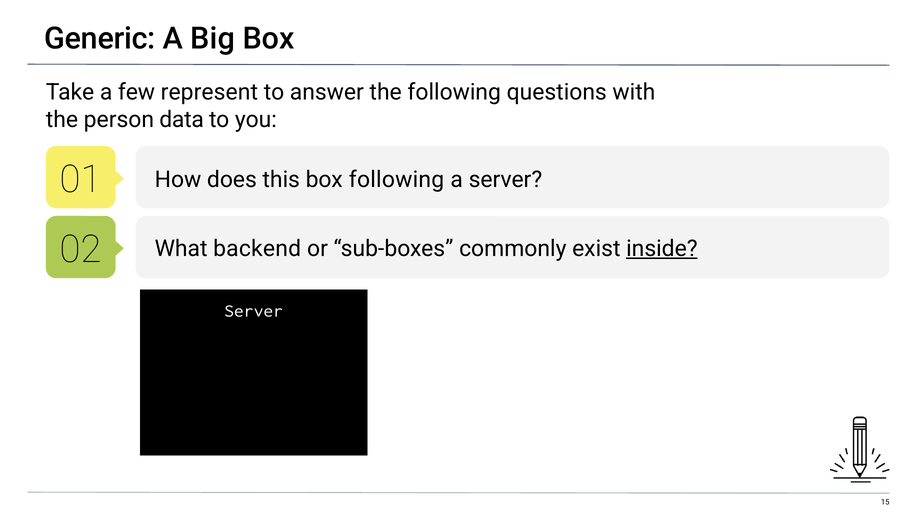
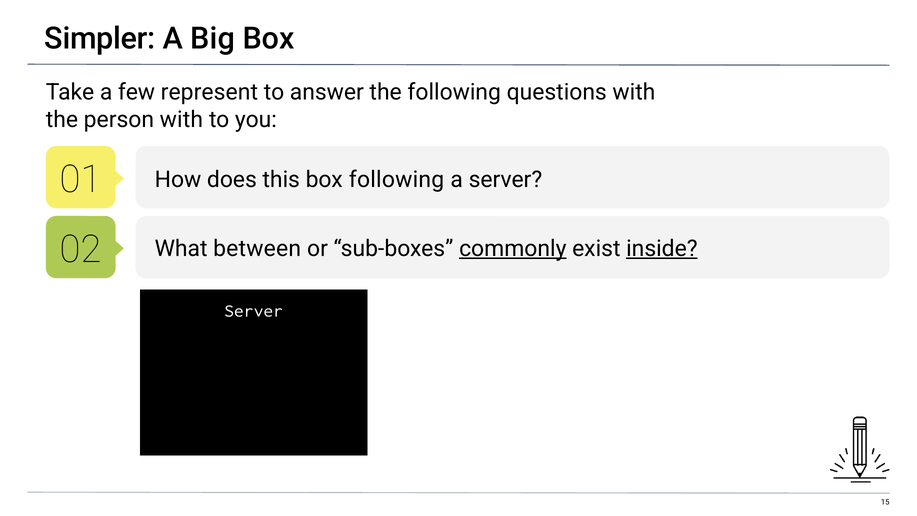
Generic: Generic -> Simpler
person data: data -> with
backend: backend -> between
commonly underline: none -> present
